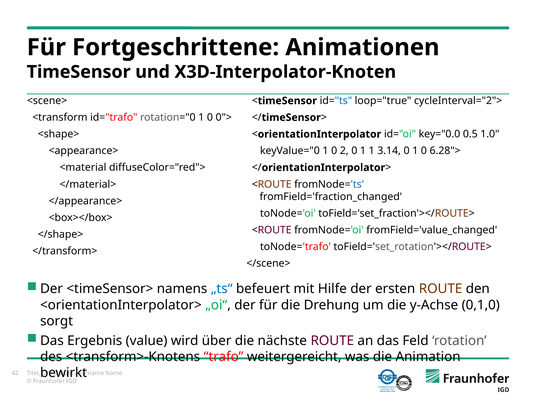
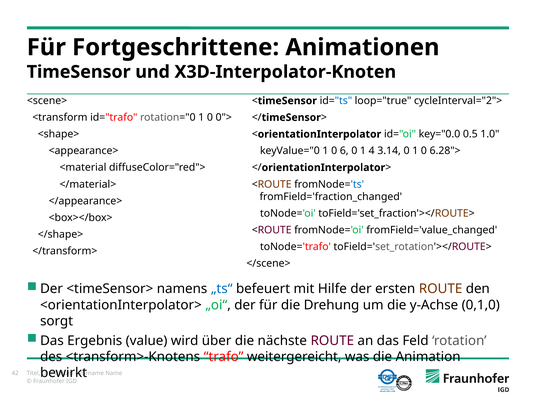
2: 2 -> 6
1 1: 1 -> 4
